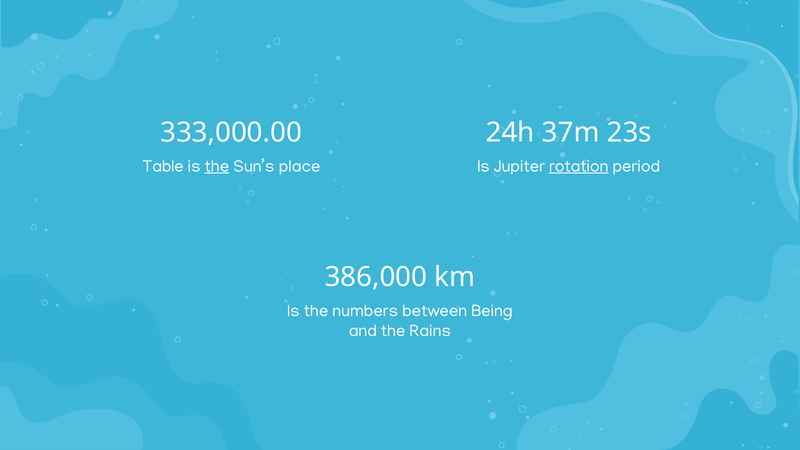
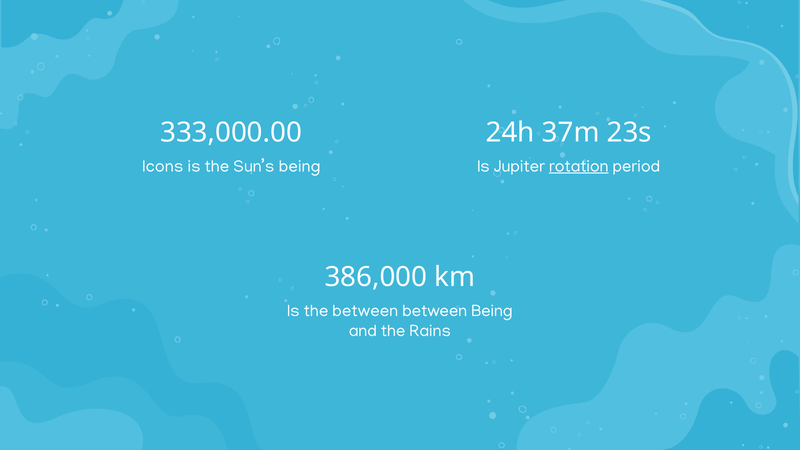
Table: Table -> Icons
the at (217, 166) underline: present -> none
Sun’s place: place -> being
the numbers: numbers -> between
